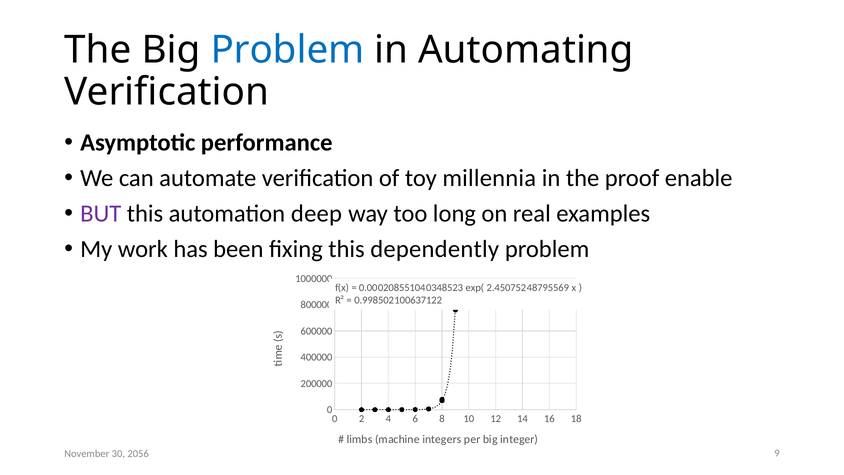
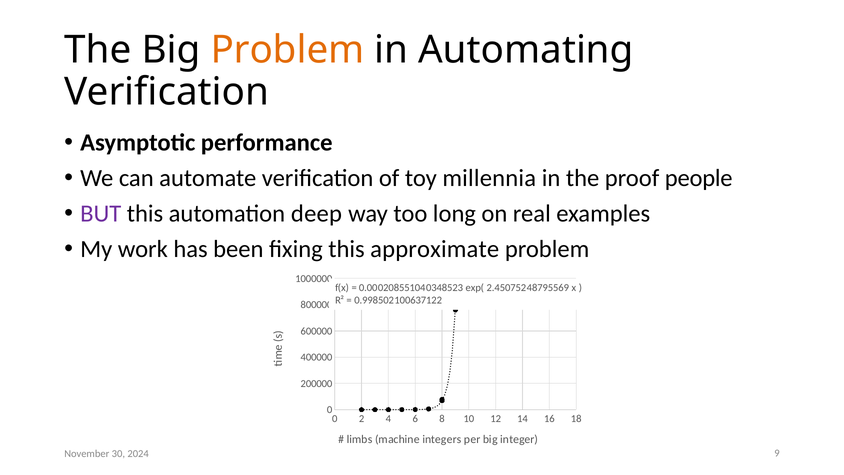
Problem at (287, 50) colour: blue -> orange
enable: enable -> people
dependently: dependently -> approximate
2056: 2056 -> 2024
